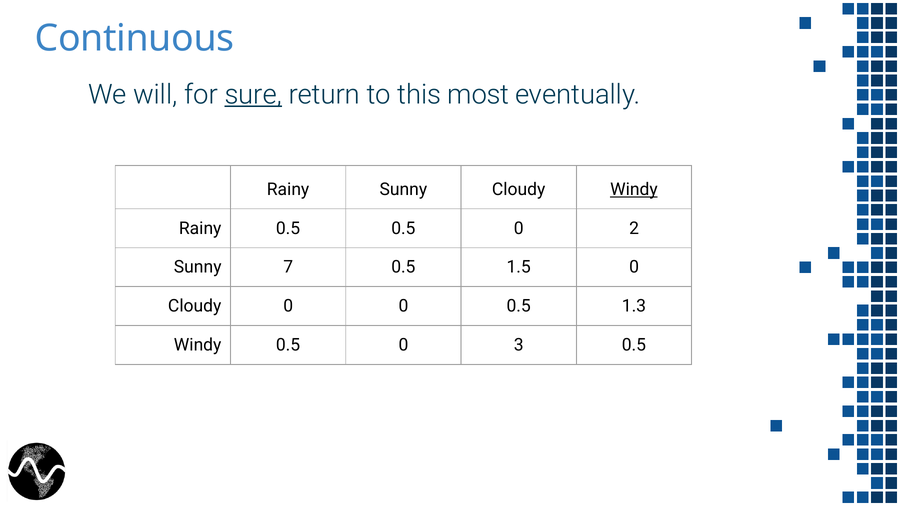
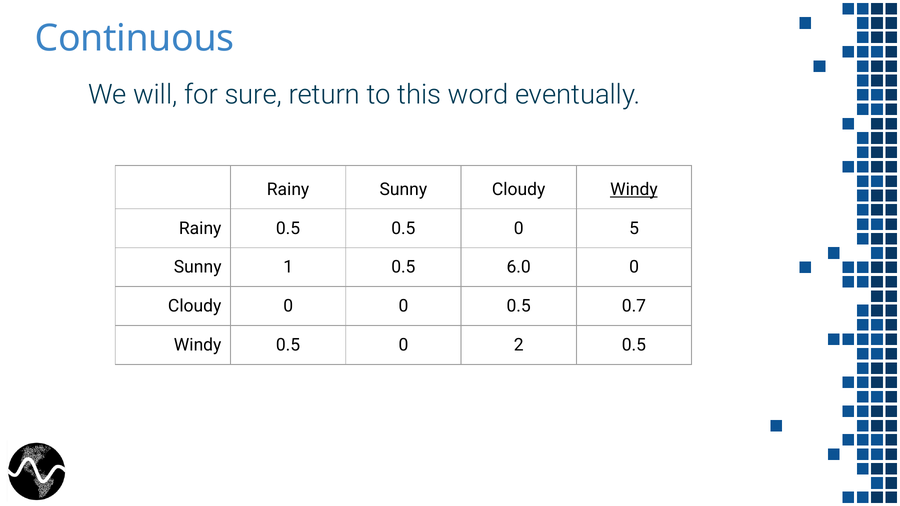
sure underline: present -> none
most: most -> word
2: 2 -> 5
7: 7 -> 1
1.5: 1.5 -> 6.0
1.3: 1.3 -> 0.7
3: 3 -> 2
